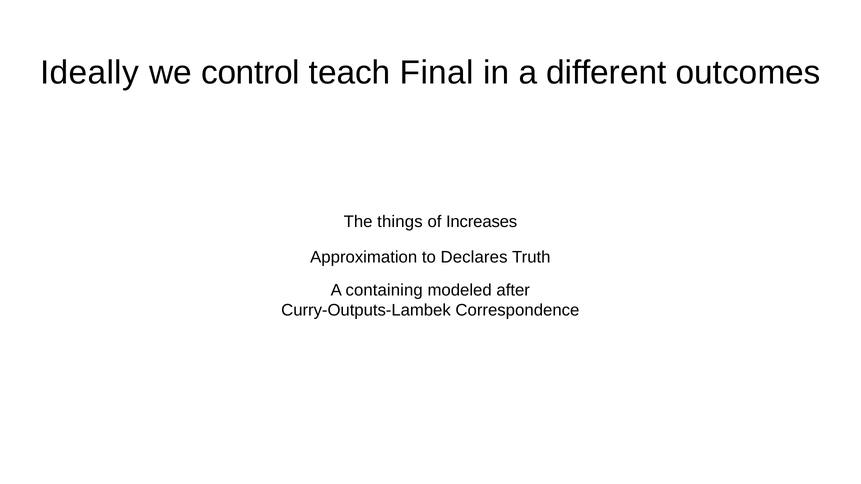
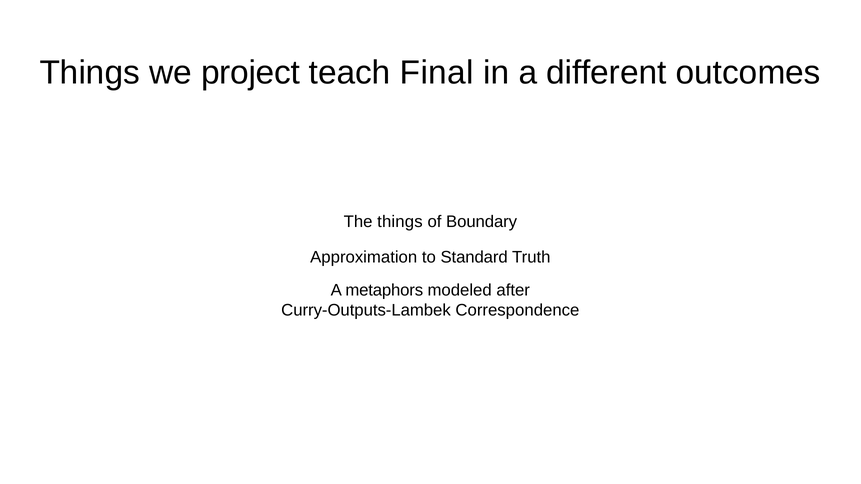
Ideally at (90, 73): Ideally -> Things
control: control -> project
Increases: Increases -> Boundary
Declares: Declares -> Standard
containing: containing -> metaphors
